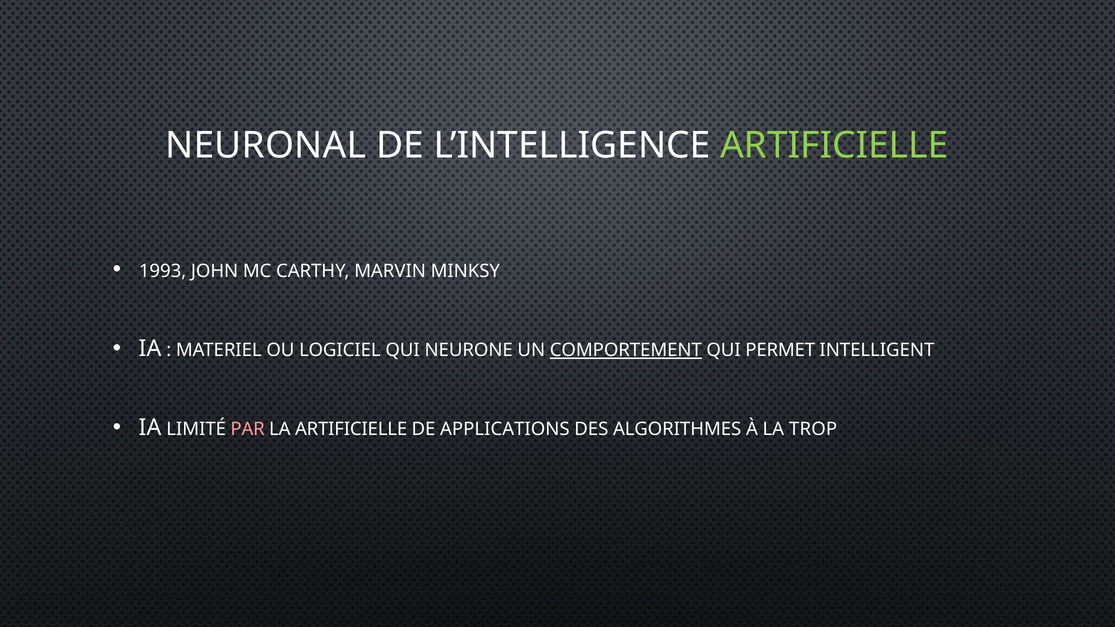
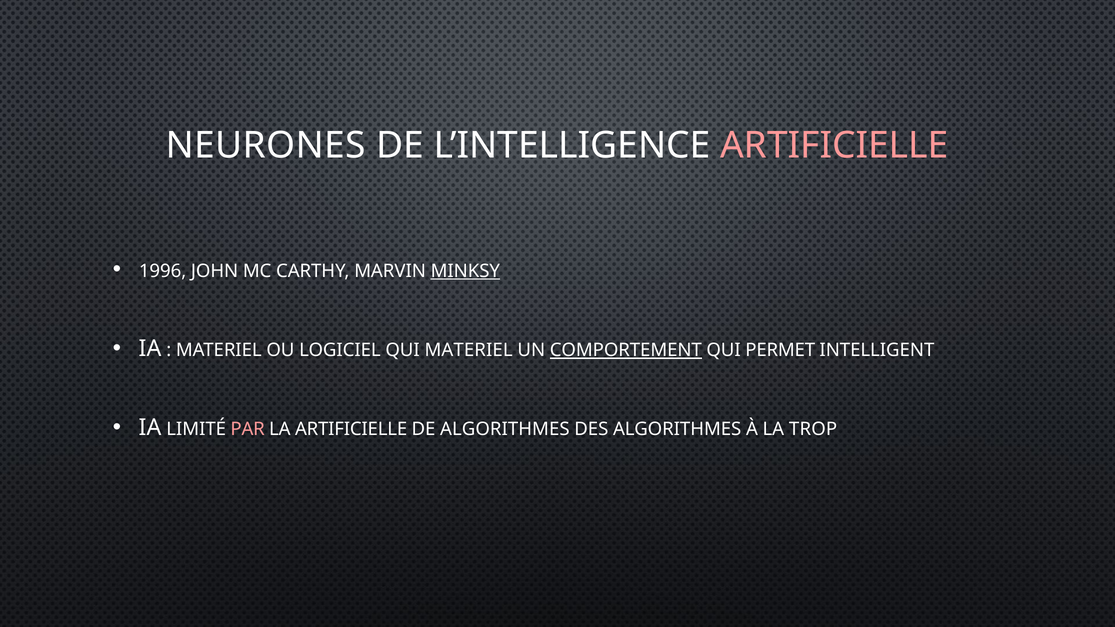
NEURONAL: NEURONAL -> NEURONES
ARTIFICIELLE at (834, 145) colour: light green -> pink
1993: 1993 -> 1996
MINKSY underline: none -> present
QUI NEURONE: NEURONE -> MATERIEL
DE APPLICATIONS: APPLICATIONS -> ALGORITHMES
